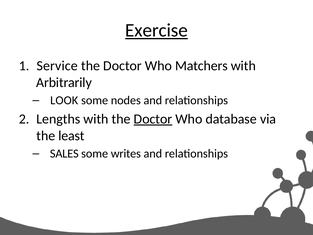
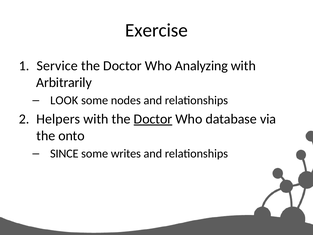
Exercise underline: present -> none
Matchers: Matchers -> Analyzing
Lengths: Lengths -> Helpers
least: least -> onto
SALES: SALES -> SINCE
